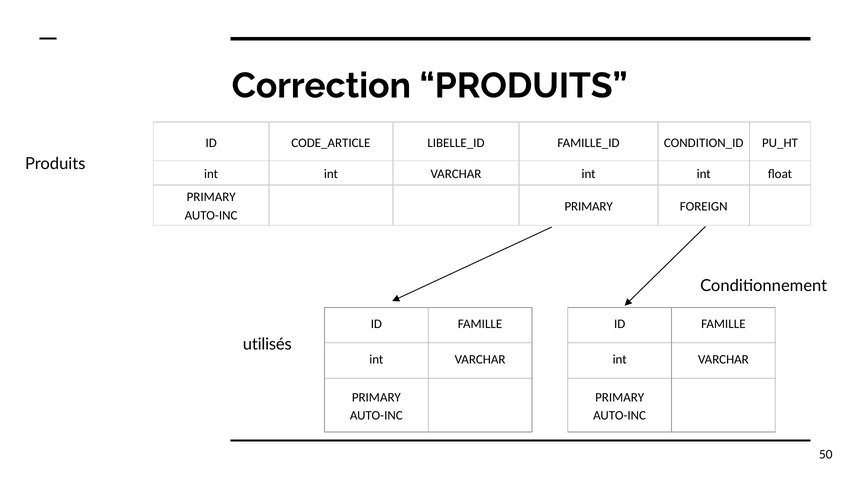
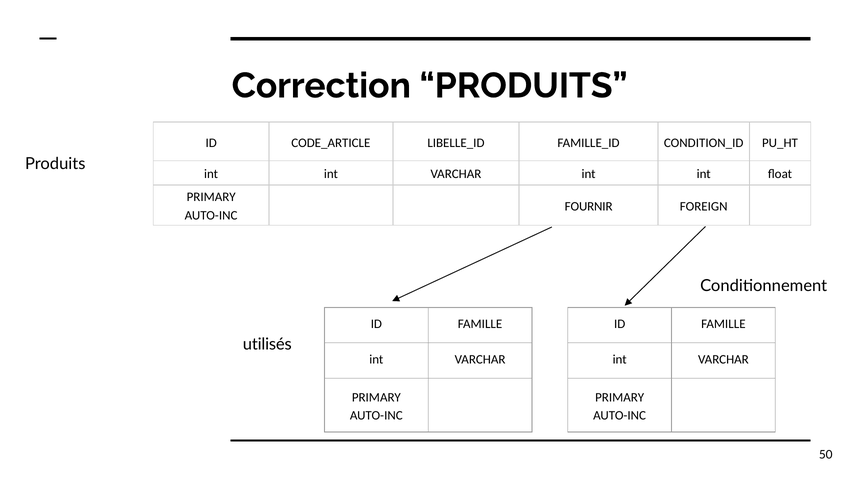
PRIMARY at (589, 206): PRIMARY -> FOURNIR
